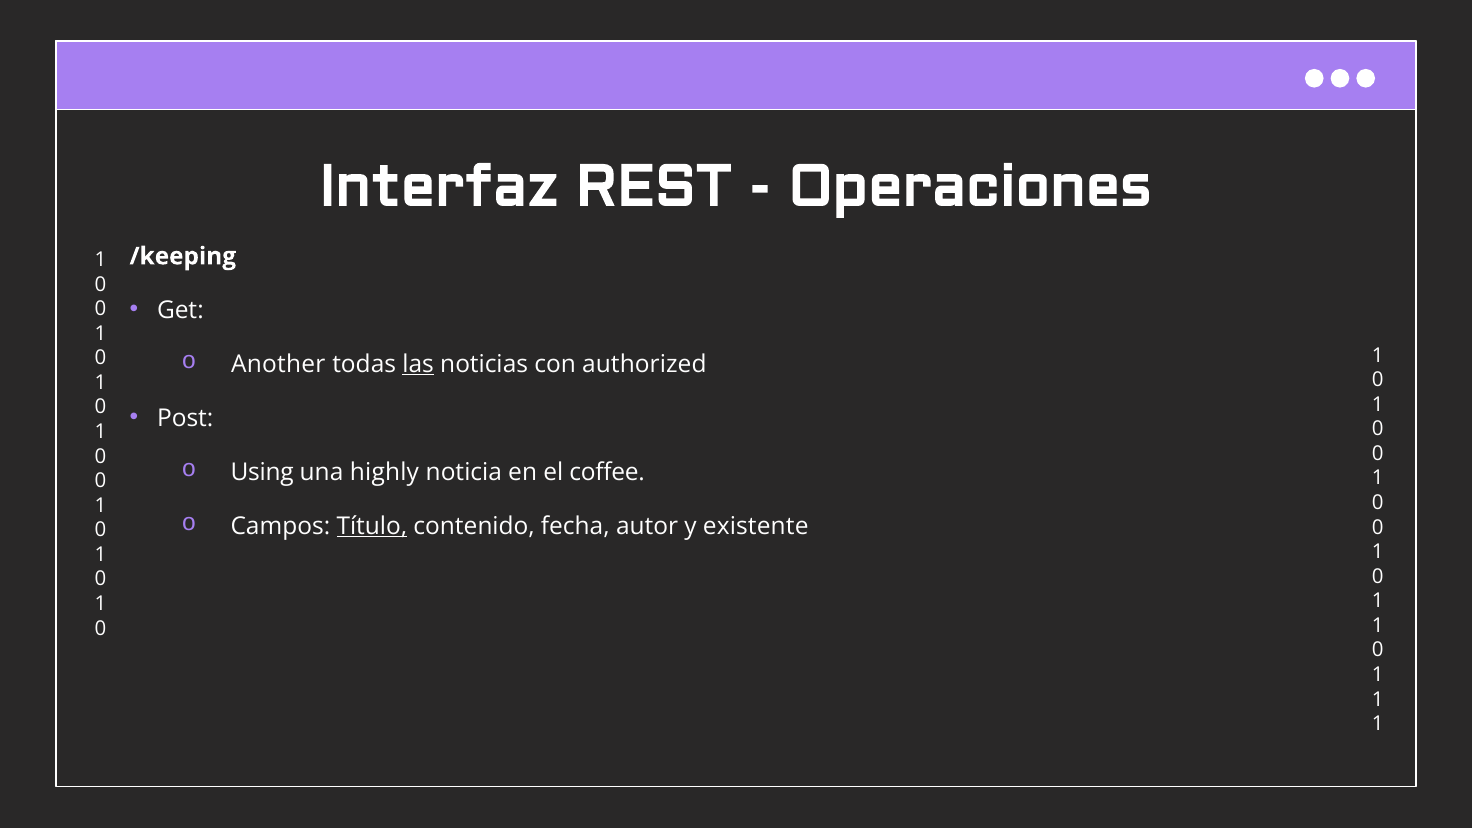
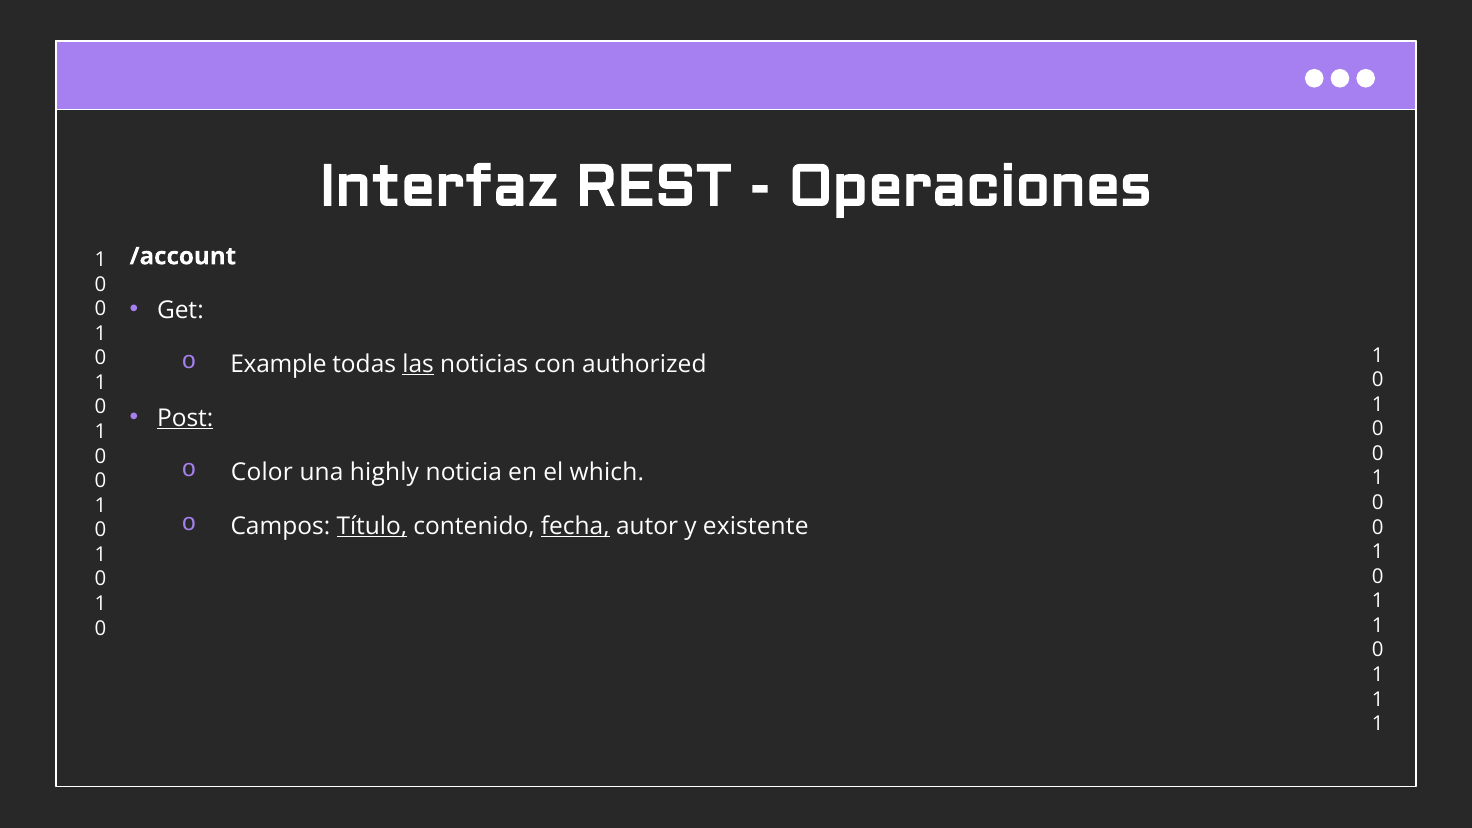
/keeping: /keeping -> /account
Another: Another -> Example
Post underline: none -> present
Using: Using -> Color
coffee: coffee -> which
fecha underline: none -> present
